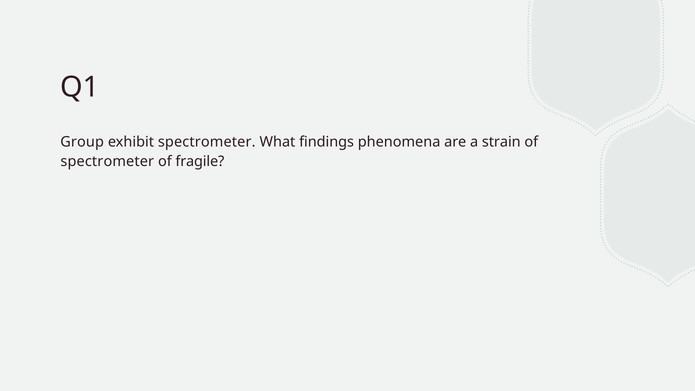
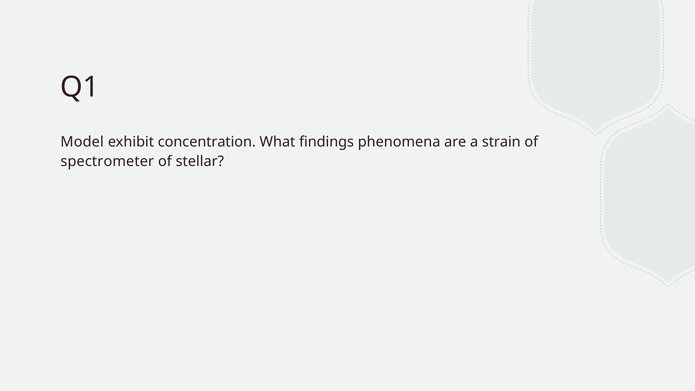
Group: Group -> Model
exhibit spectrometer: spectrometer -> concentration
fragile: fragile -> stellar
